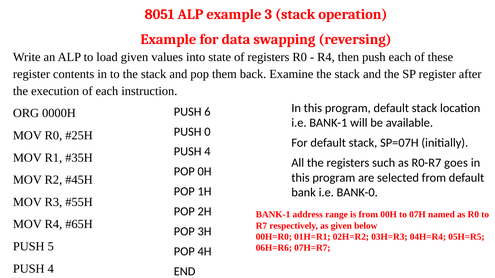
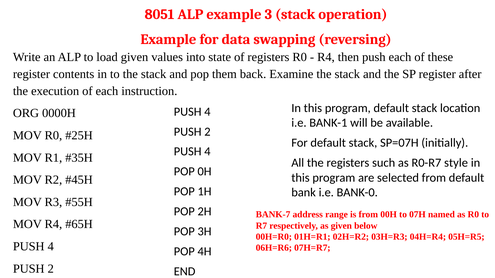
6 at (207, 112): 6 -> 4
0 at (207, 132): 0 -> 2
goes: goes -> style
BANK-1 at (273, 215): BANK-1 -> BANK-7
5 at (51, 247): 5 -> 4
4 at (51, 269): 4 -> 2
